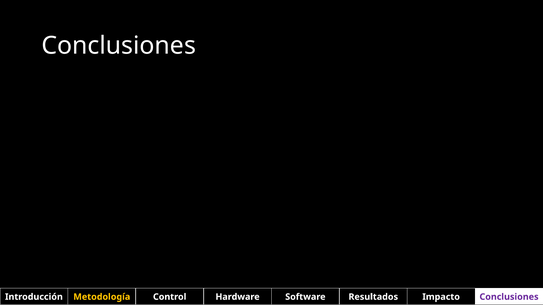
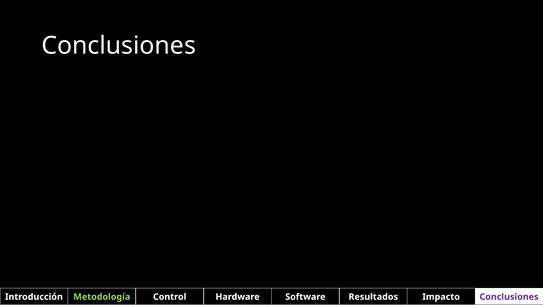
Metodología colour: yellow -> light green
